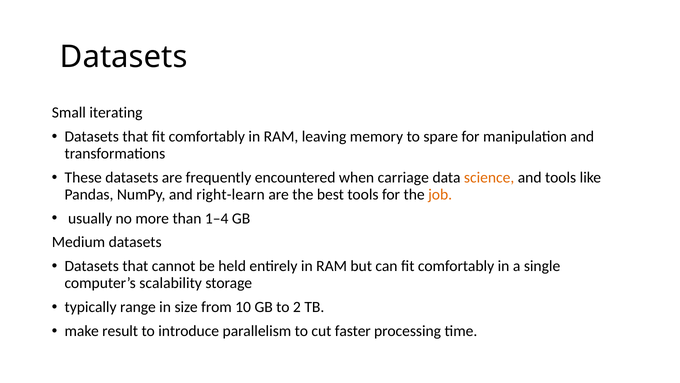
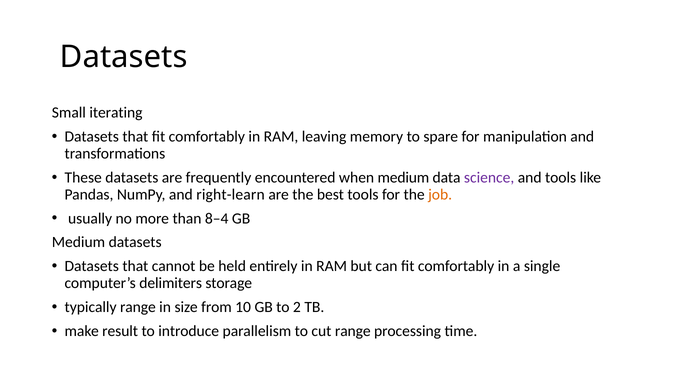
when carriage: carriage -> medium
science colour: orange -> purple
1–4: 1–4 -> 8–4
scalability: scalability -> delimiters
cut faster: faster -> range
